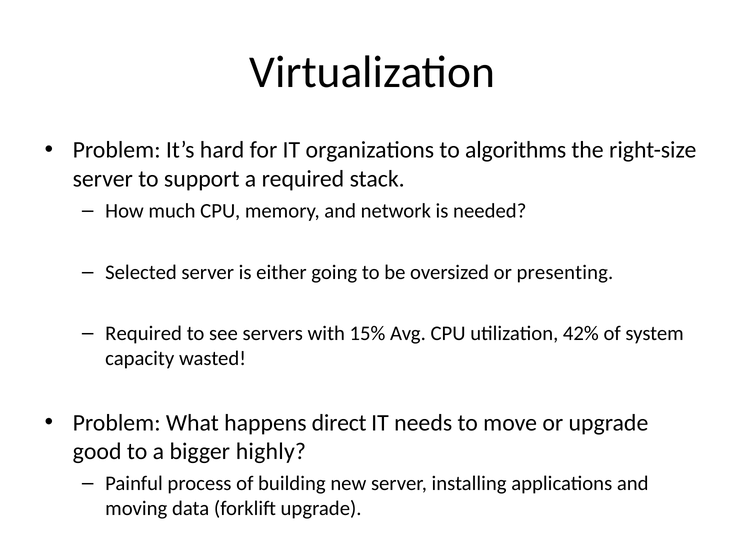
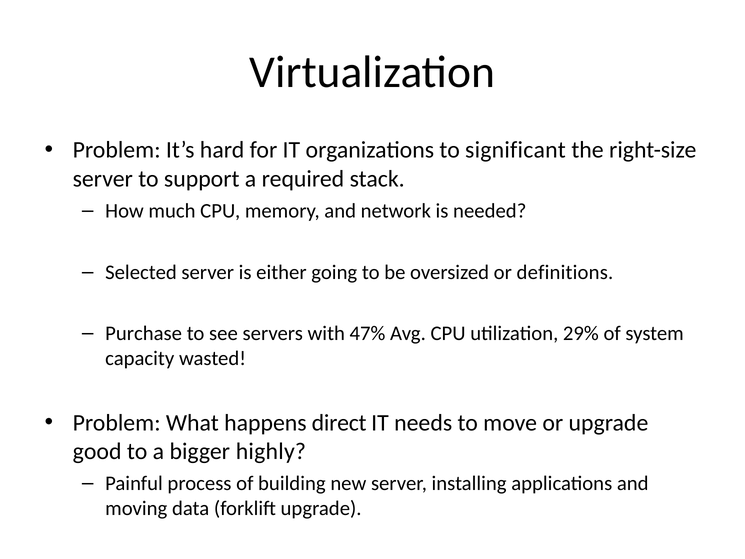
algorithms: algorithms -> significant
presenting: presenting -> definitions
Required at (144, 333): Required -> Purchase
15%: 15% -> 47%
42%: 42% -> 29%
